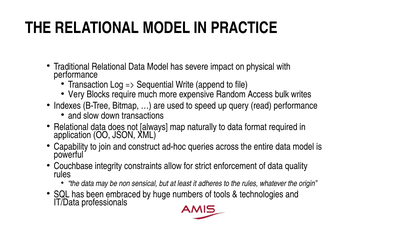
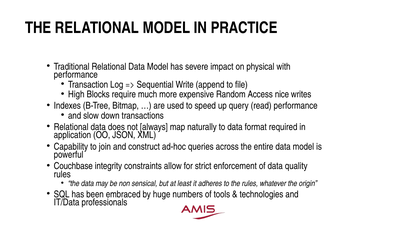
Very: Very -> High
bulk: bulk -> nice
